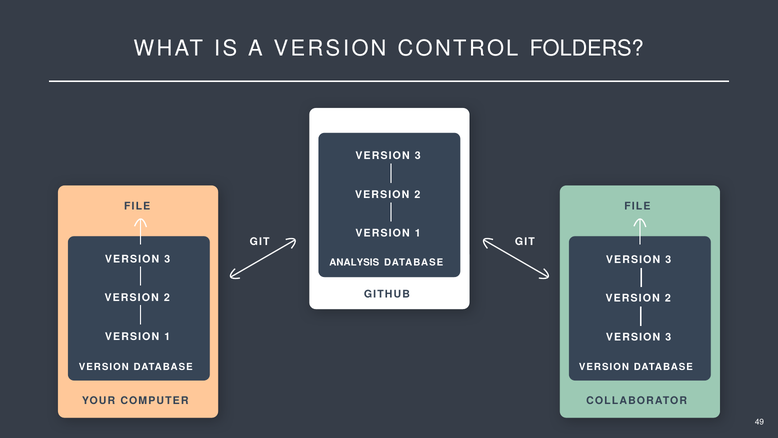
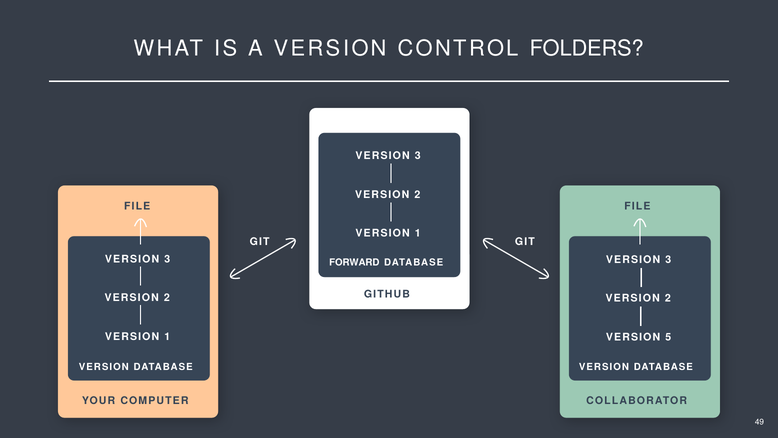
ANALYSIS: ANALYSIS -> FORWARD
3 at (668, 337): 3 -> 5
